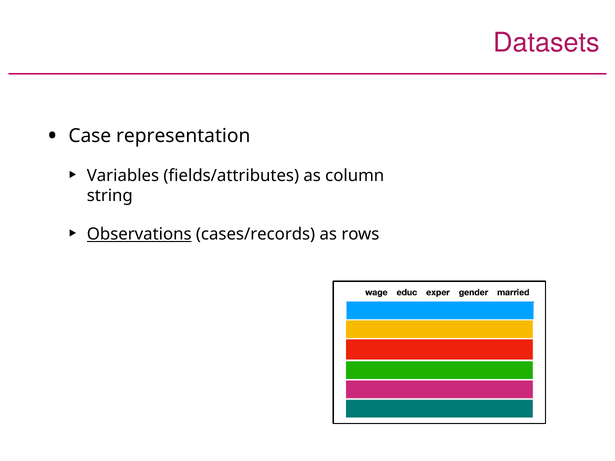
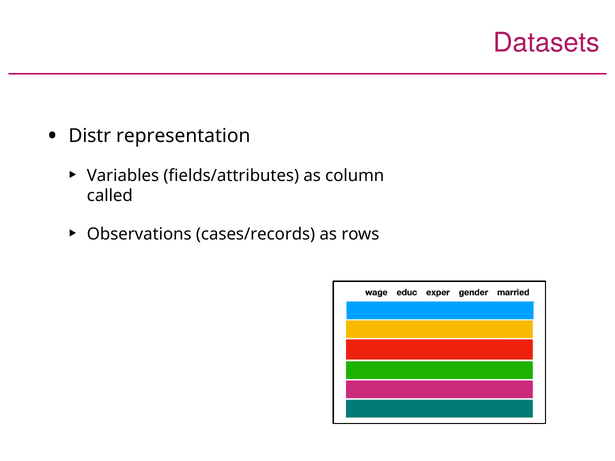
Case: Case -> Distr
string: string -> called
Observations underline: present -> none
